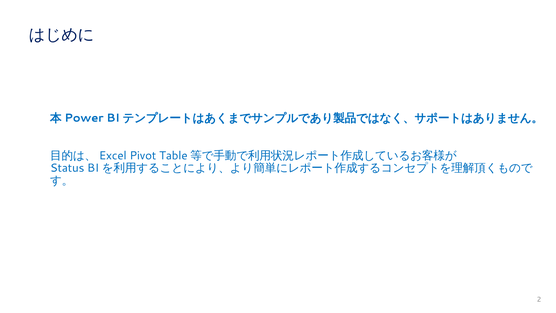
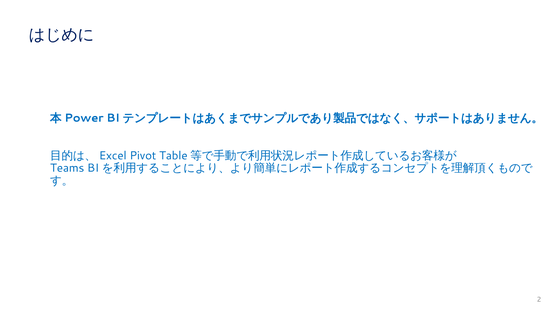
Status: Status -> Teams
